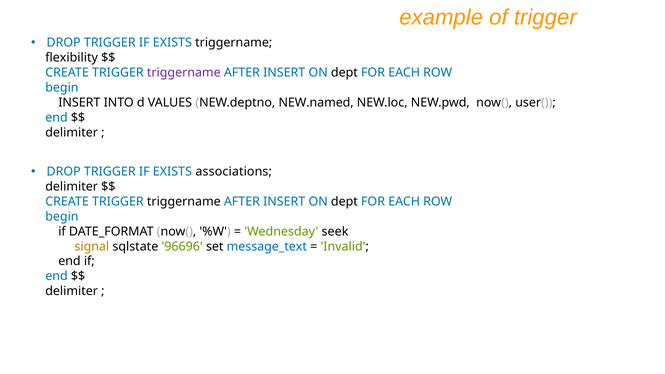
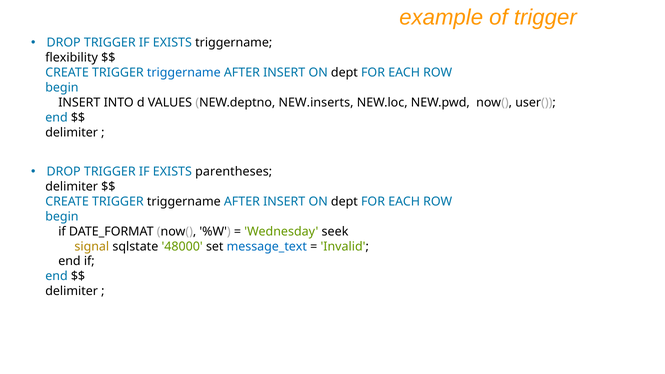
triggername at (184, 73) colour: purple -> blue
NEW.named: NEW.named -> NEW.inserts
associations: associations -> parentheses
96696: 96696 -> 48000
